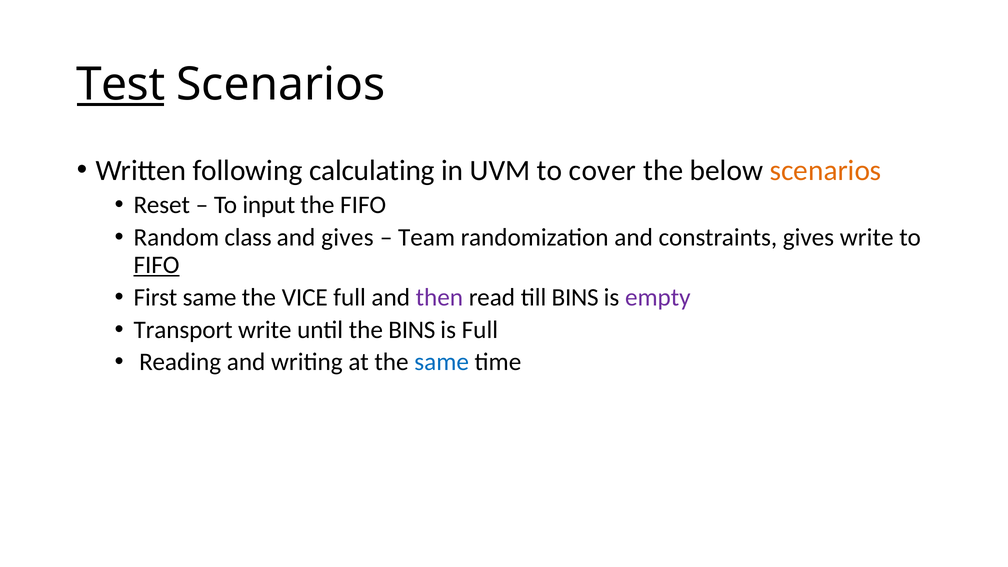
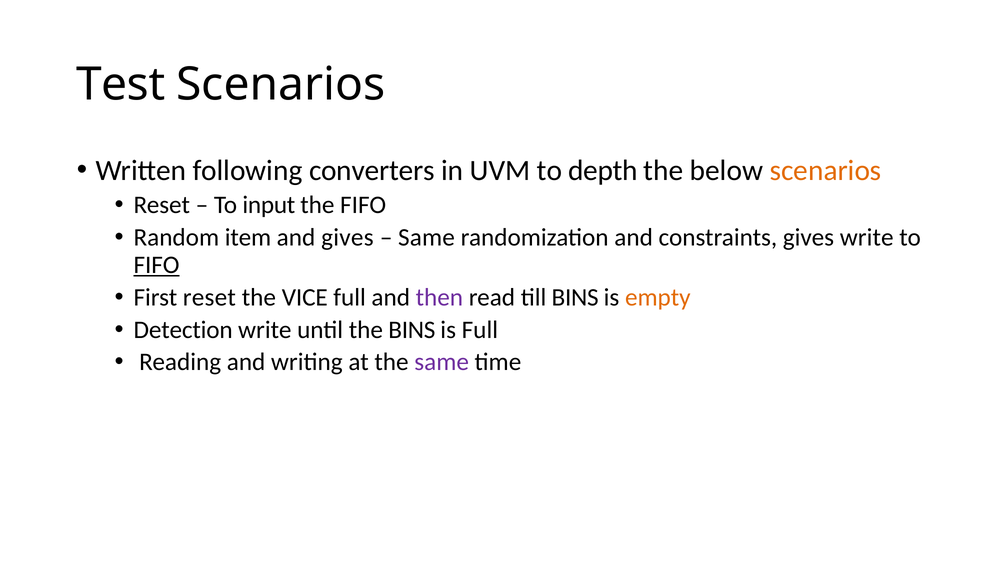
Test underline: present -> none
calculating: calculating -> converters
cover: cover -> depth
class: class -> item
Team at (427, 238): Team -> Same
First same: same -> reset
empty colour: purple -> orange
Transport: Transport -> Detection
same at (442, 362) colour: blue -> purple
